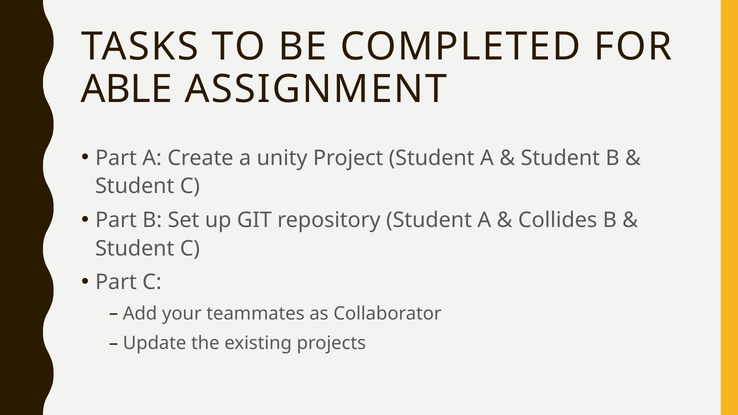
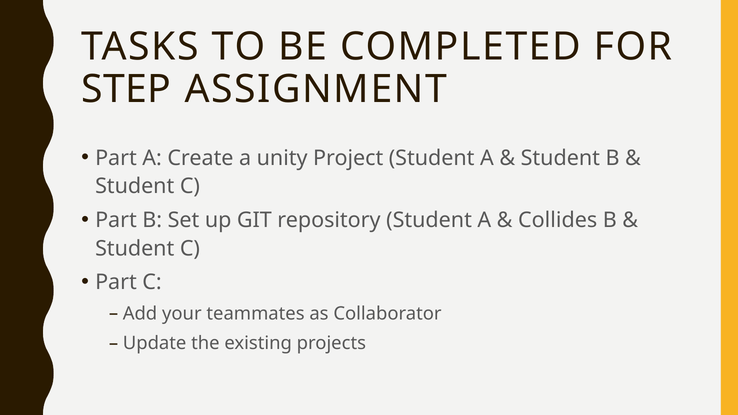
ABLE: ABLE -> STEP
